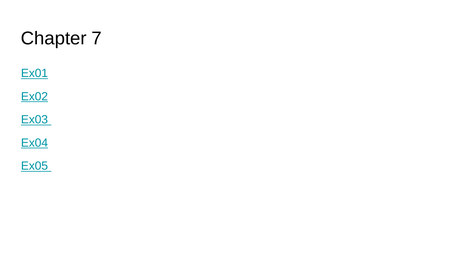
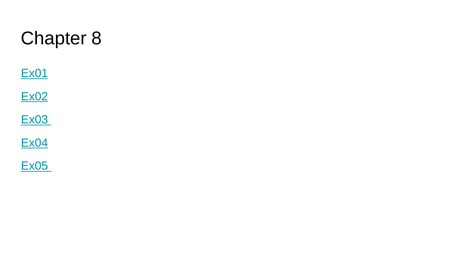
7: 7 -> 8
